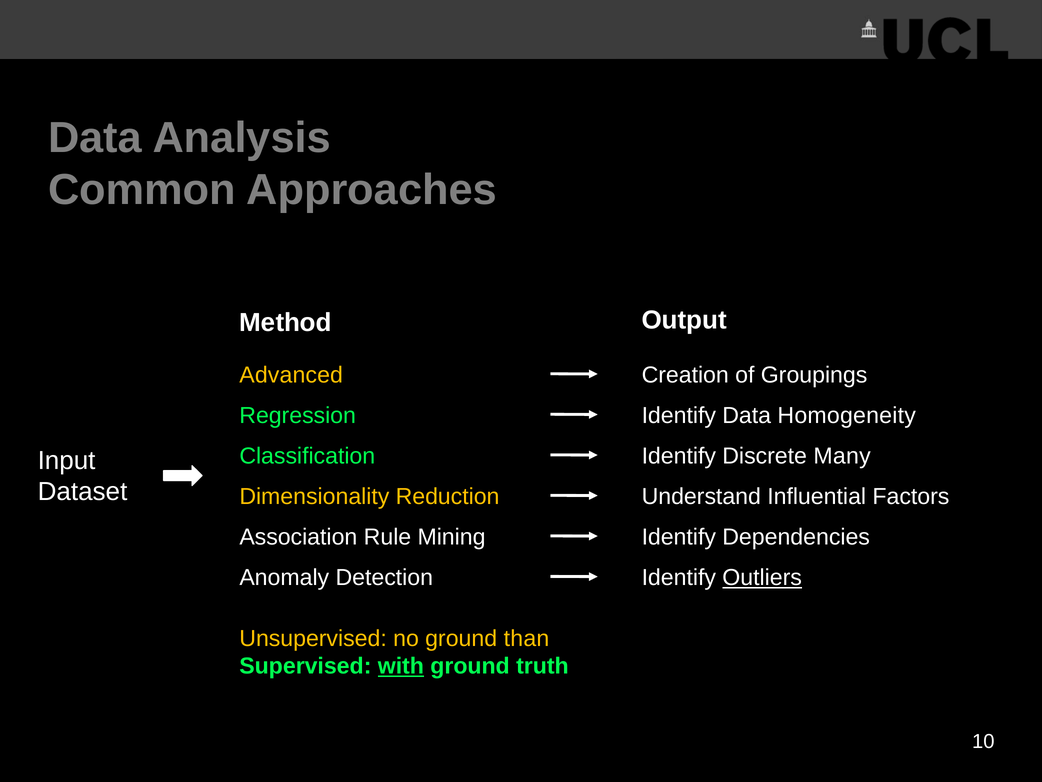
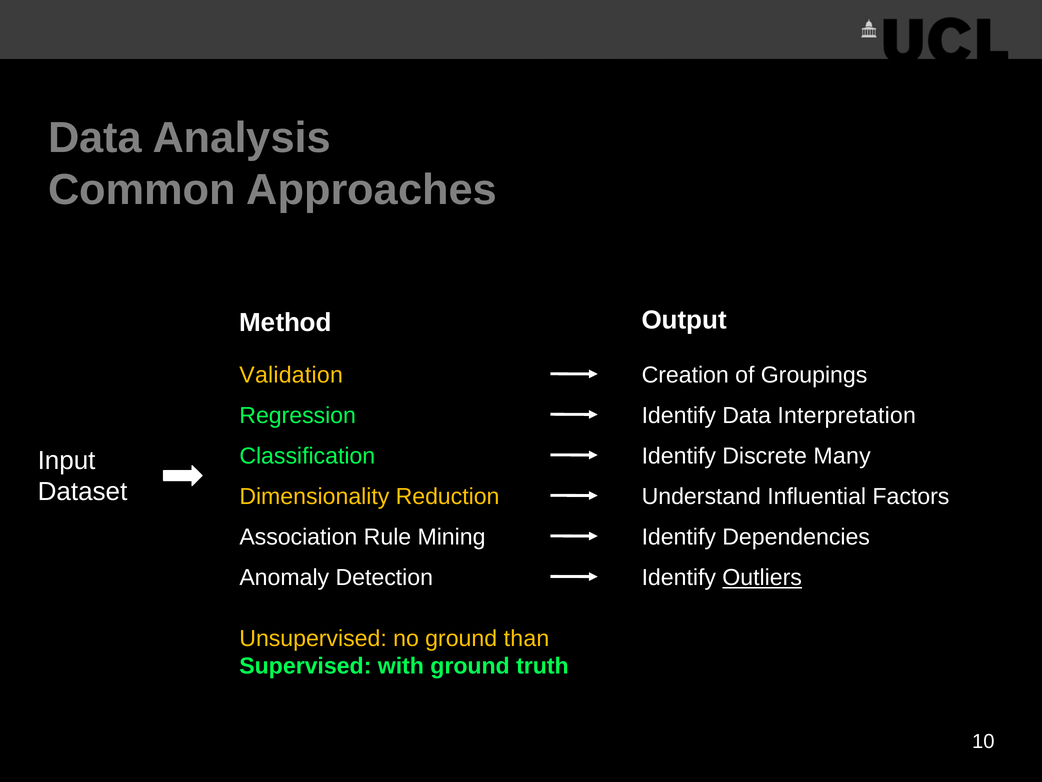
Advanced: Advanced -> Validation
Homogeneity: Homogeneity -> Interpretation
with underline: present -> none
